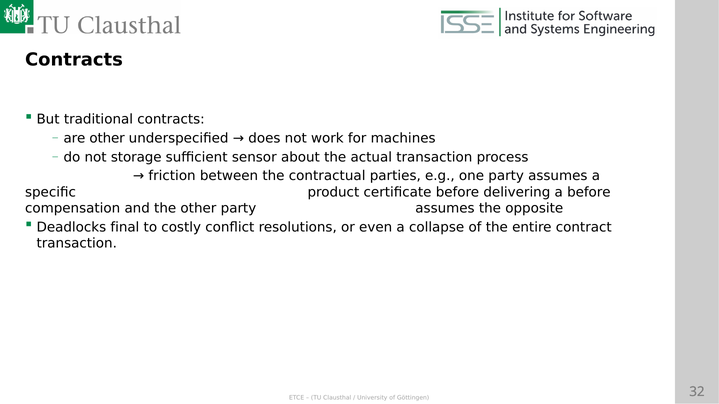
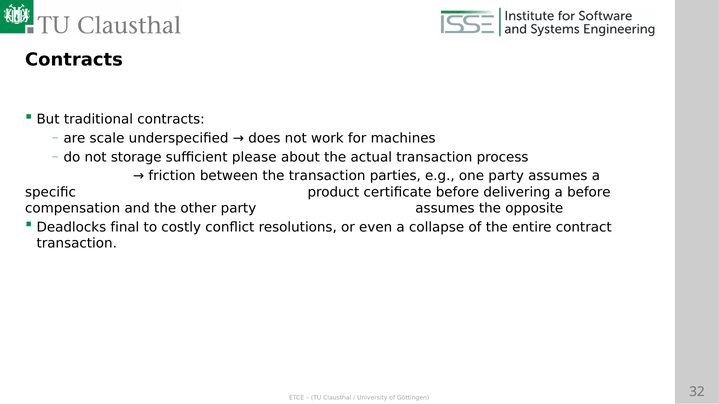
are other: other -> scale
sensor: sensor -> please
the contractual: contractual -> transaction
